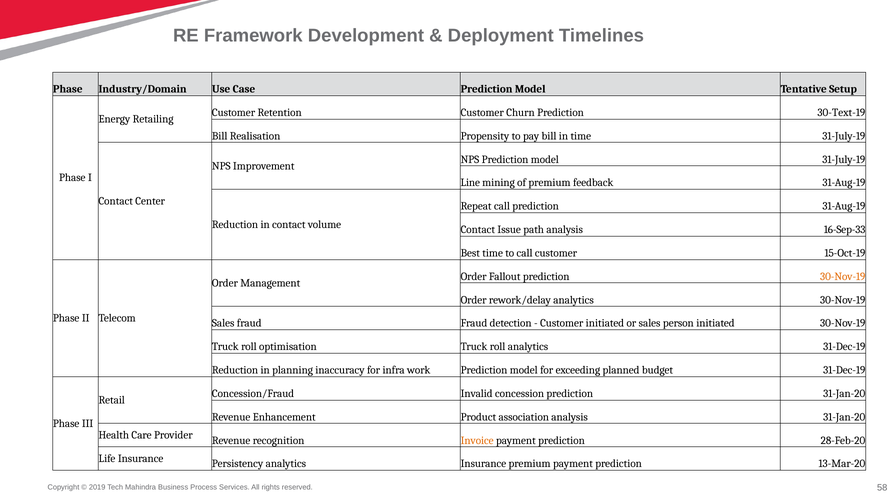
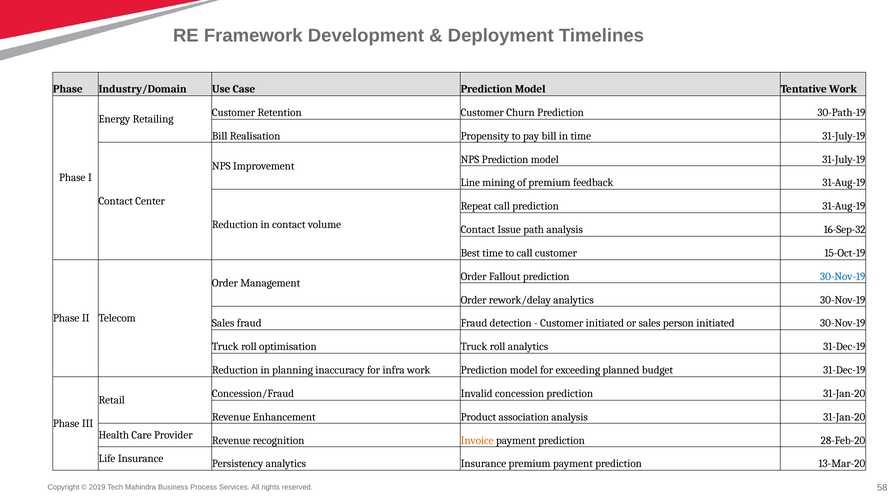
Tentative Setup: Setup -> Work
30-Text-19: 30-Text-19 -> 30-Path-19
16-Sep-33: 16-Sep-33 -> 16-Sep-32
30-Nov-19 at (843, 277) colour: orange -> blue
